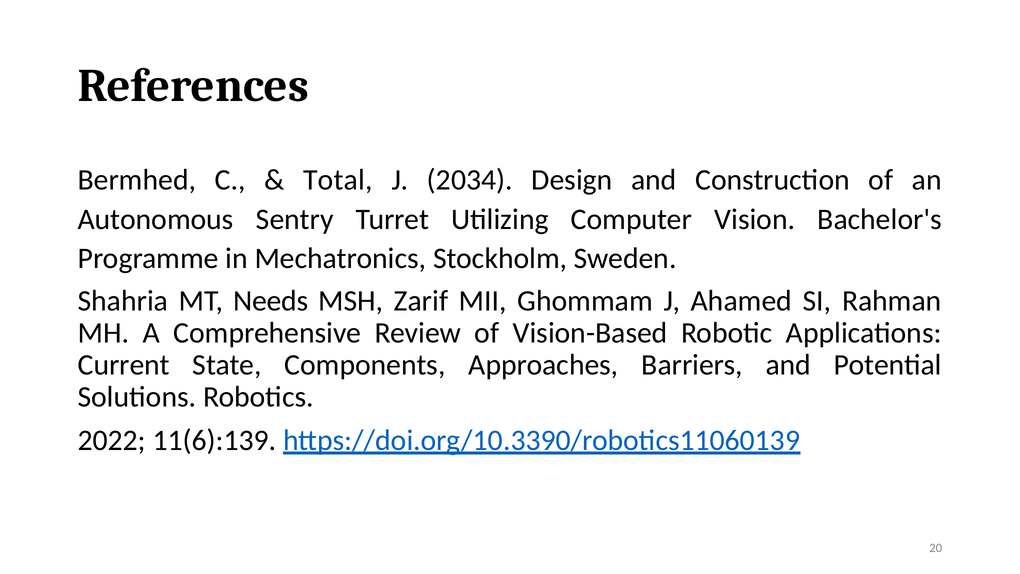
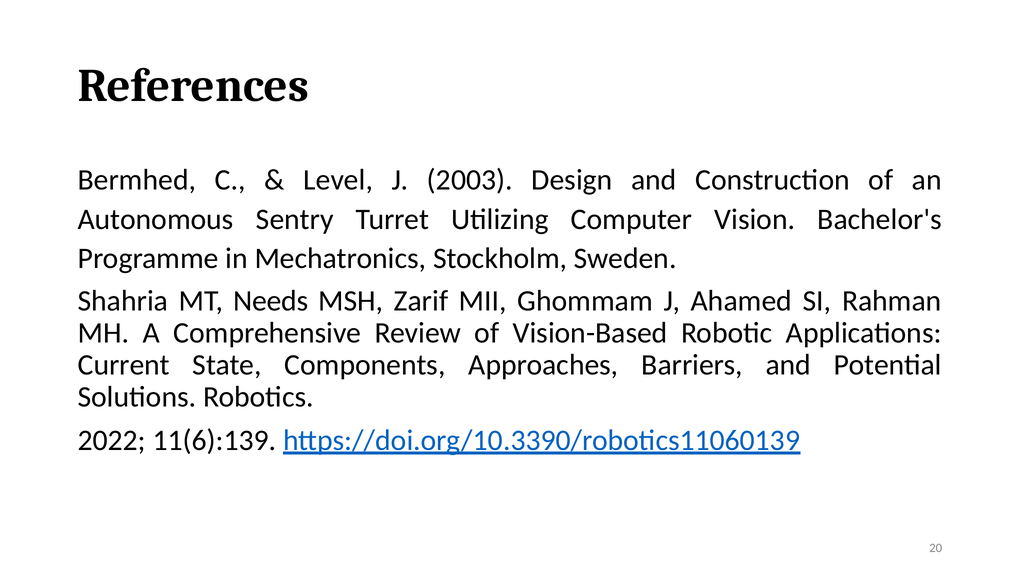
Total: Total -> Level
2034: 2034 -> 2003
